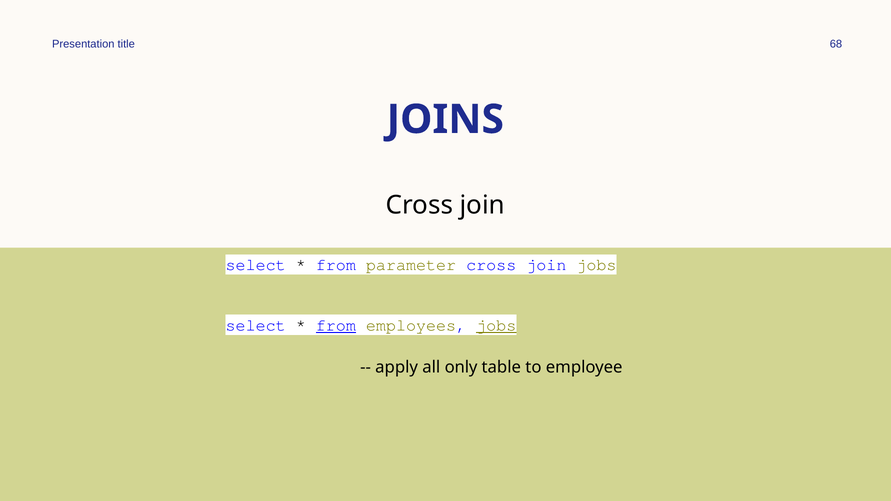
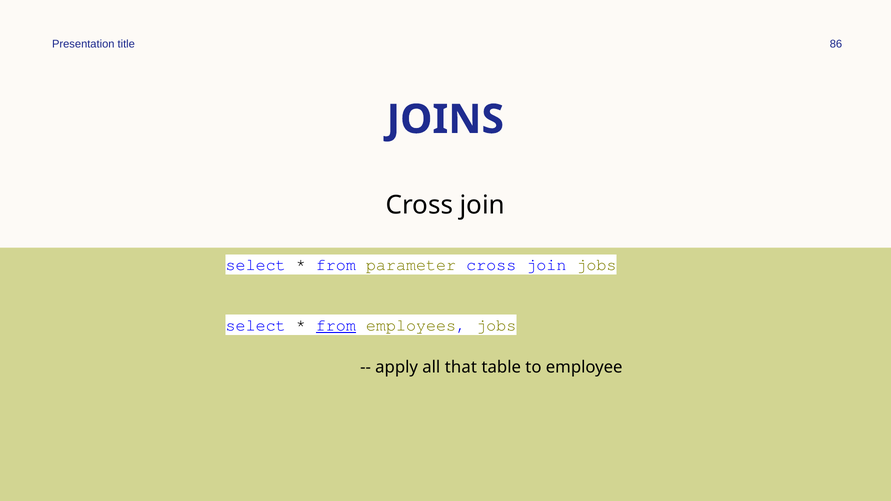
68: 68 -> 86
jobs at (496, 325) underline: present -> none
only: only -> that
